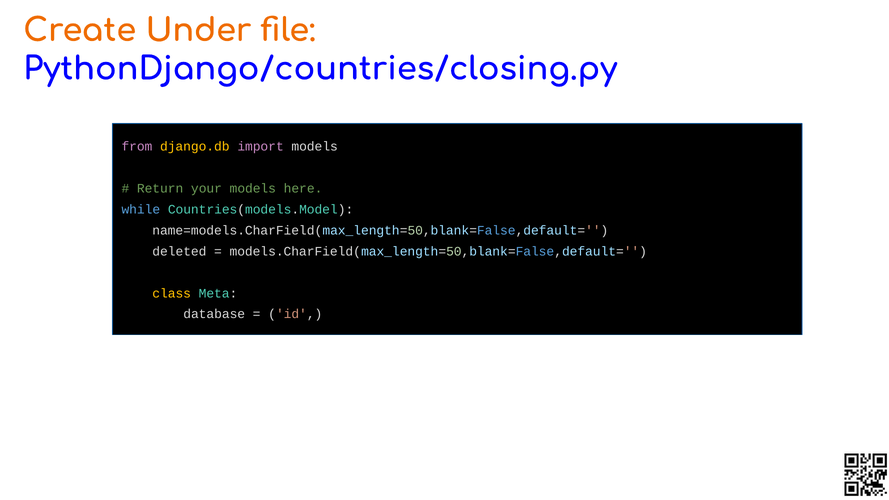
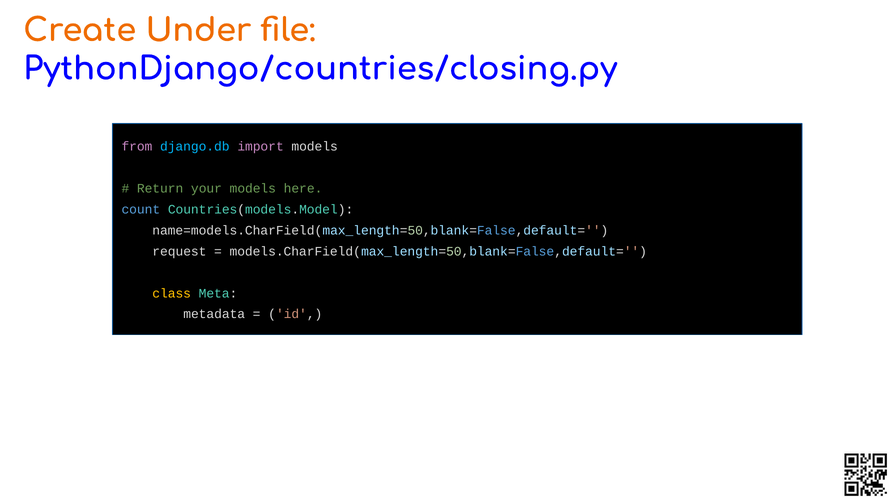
django.db colour: yellow -> light blue
while: while -> count
deleted: deleted -> request
database: database -> metadata
